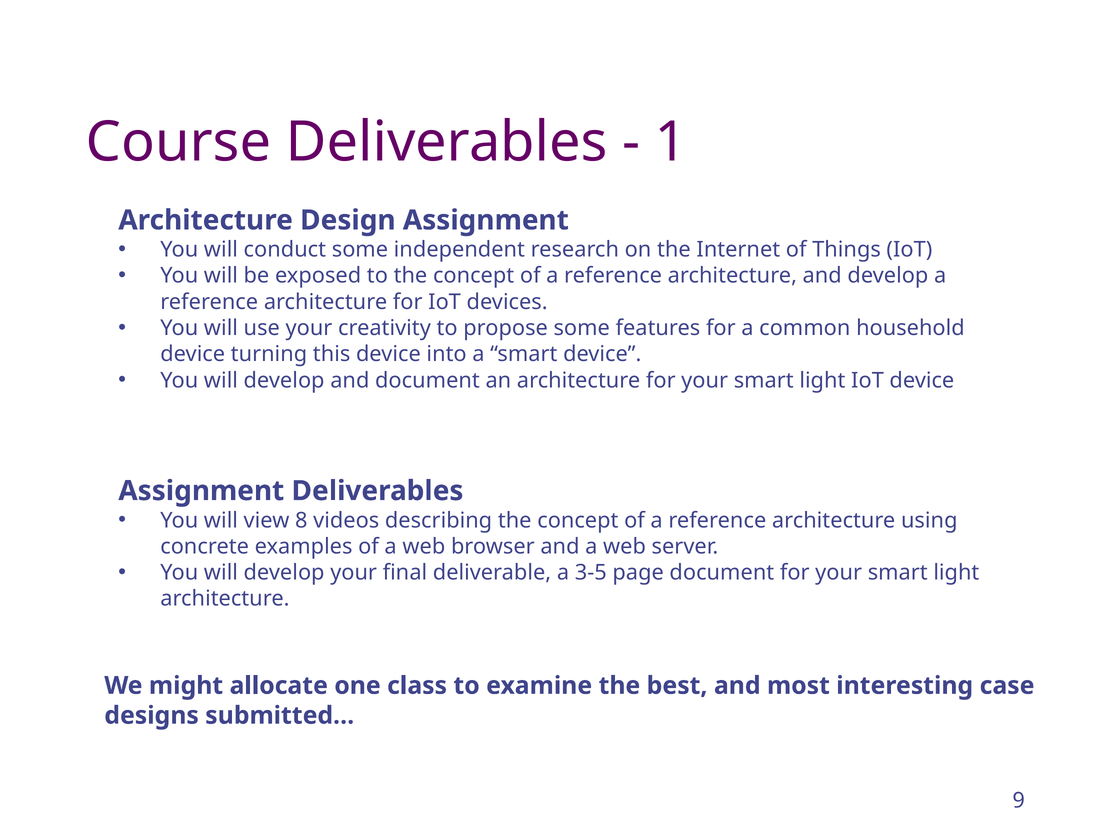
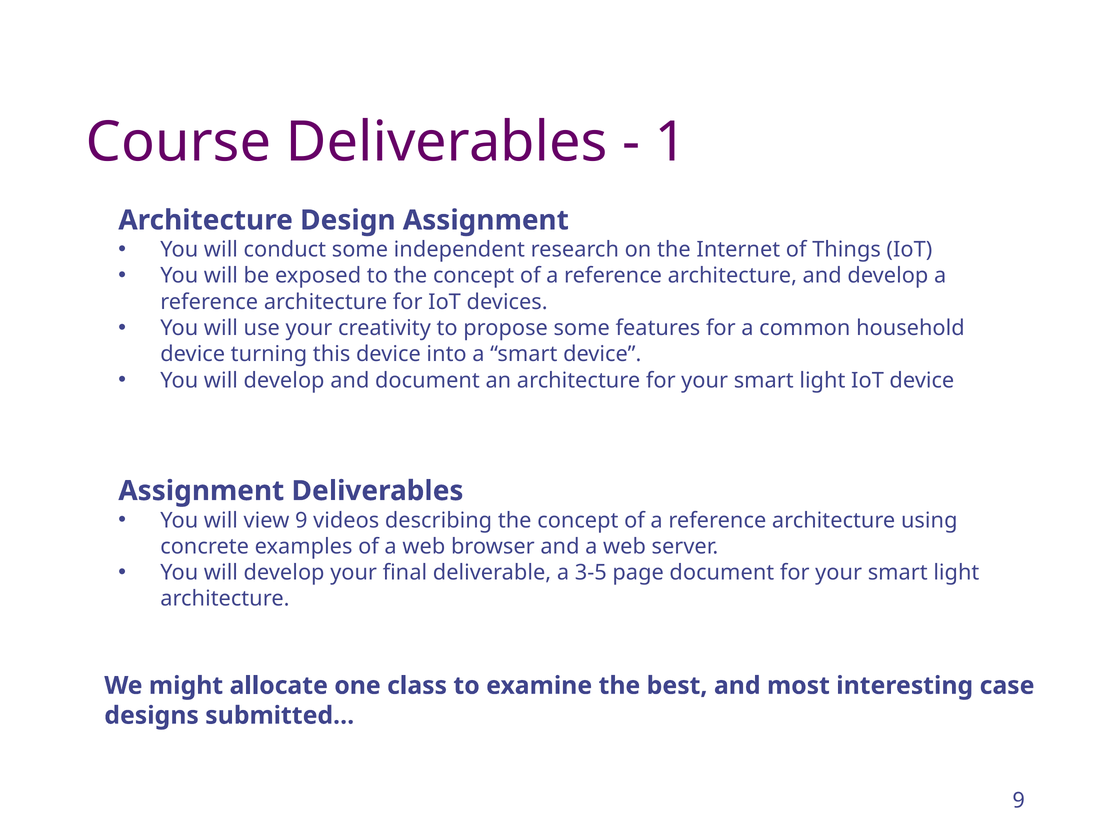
view 8: 8 -> 9
